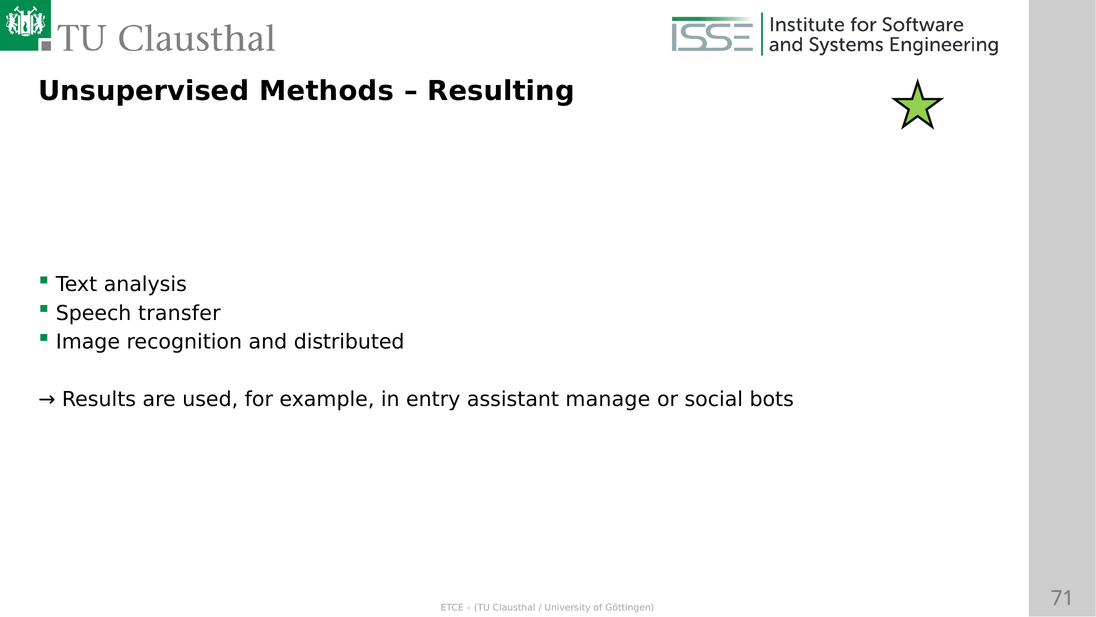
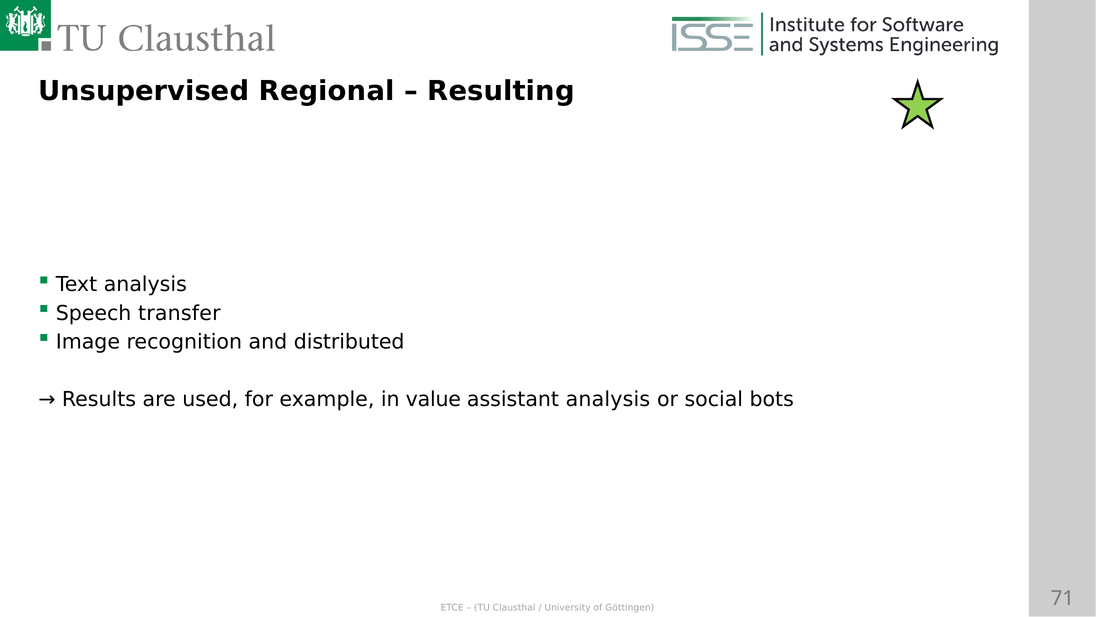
Methods: Methods -> Regional
entry: entry -> value
assistant manage: manage -> analysis
